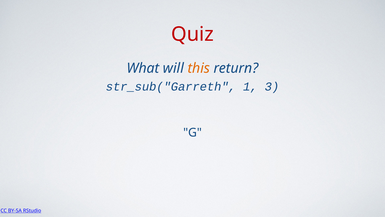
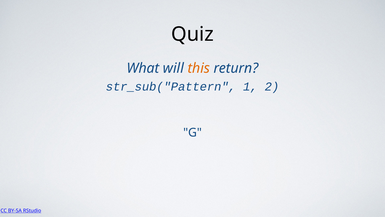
Quiz colour: red -> black
str_sub("Garreth: str_sub("Garreth -> str_sub("Pattern
3: 3 -> 2
